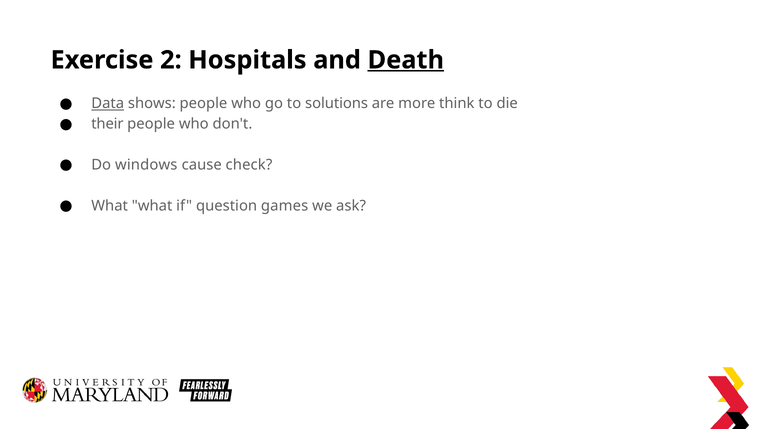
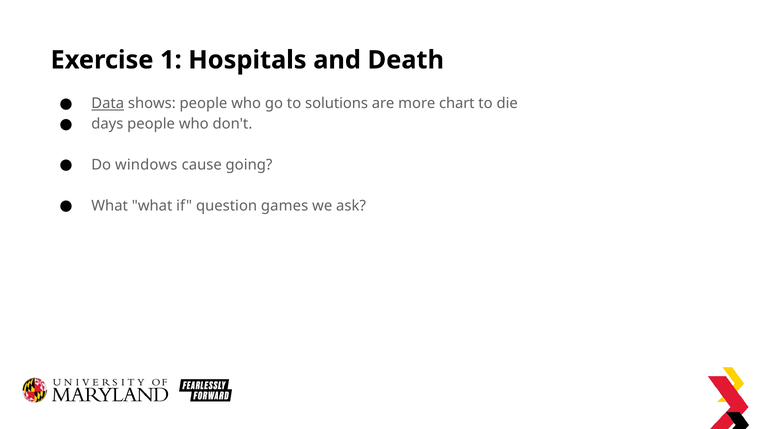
2: 2 -> 1
Death underline: present -> none
think: think -> chart
their: their -> days
check: check -> going
